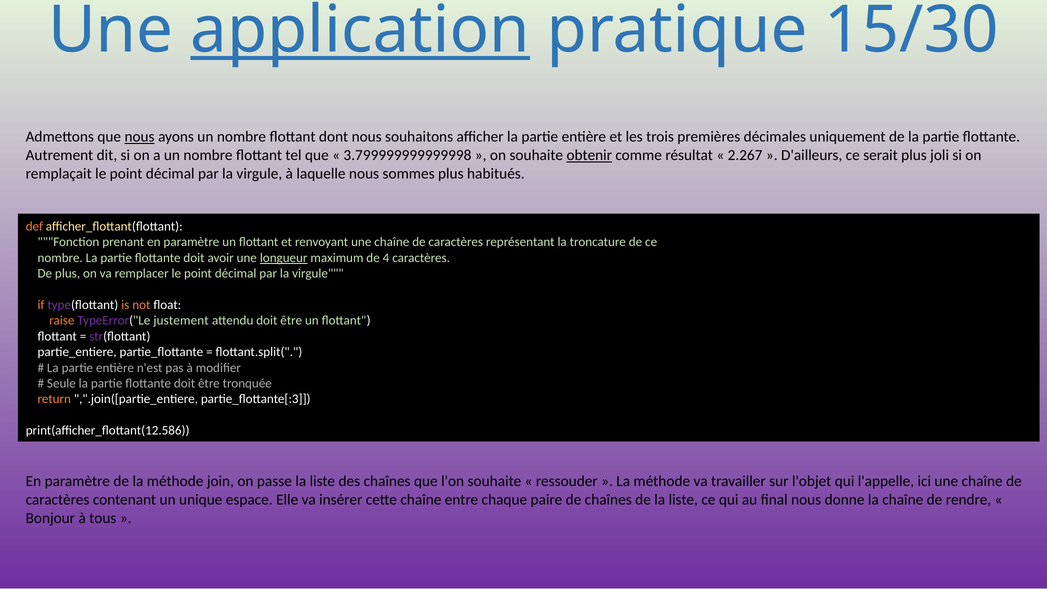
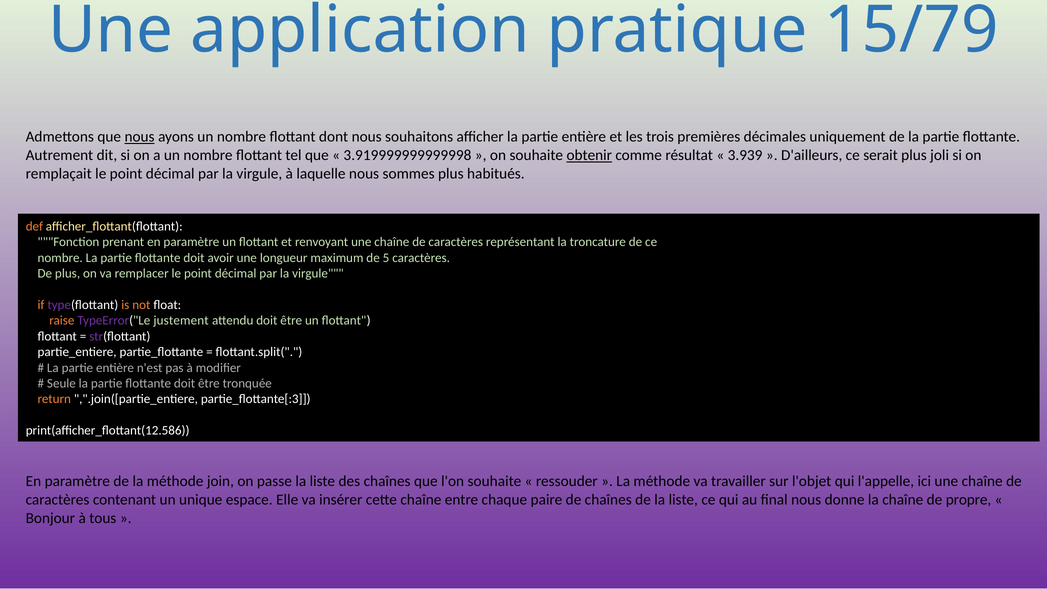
application underline: present -> none
15/30: 15/30 -> 15/79
3.799999999999998: 3.799999999999998 -> 3.919999999999998
2.267: 2.267 -> 3.939
longueur underline: present -> none
4: 4 -> 5
rendre: rendre -> propre
